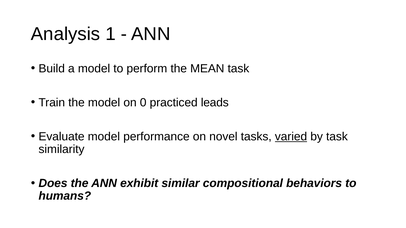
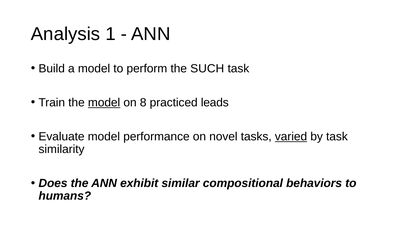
MEAN: MEAN -> SUCH
model at (104, 103) underline: none -> present
0: 0 -> 8
